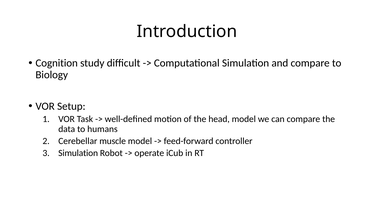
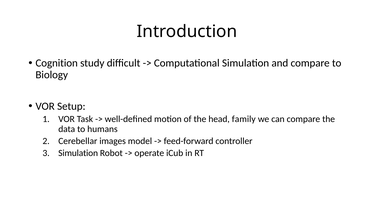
head model: model -> family
muscle: muscle -> images
